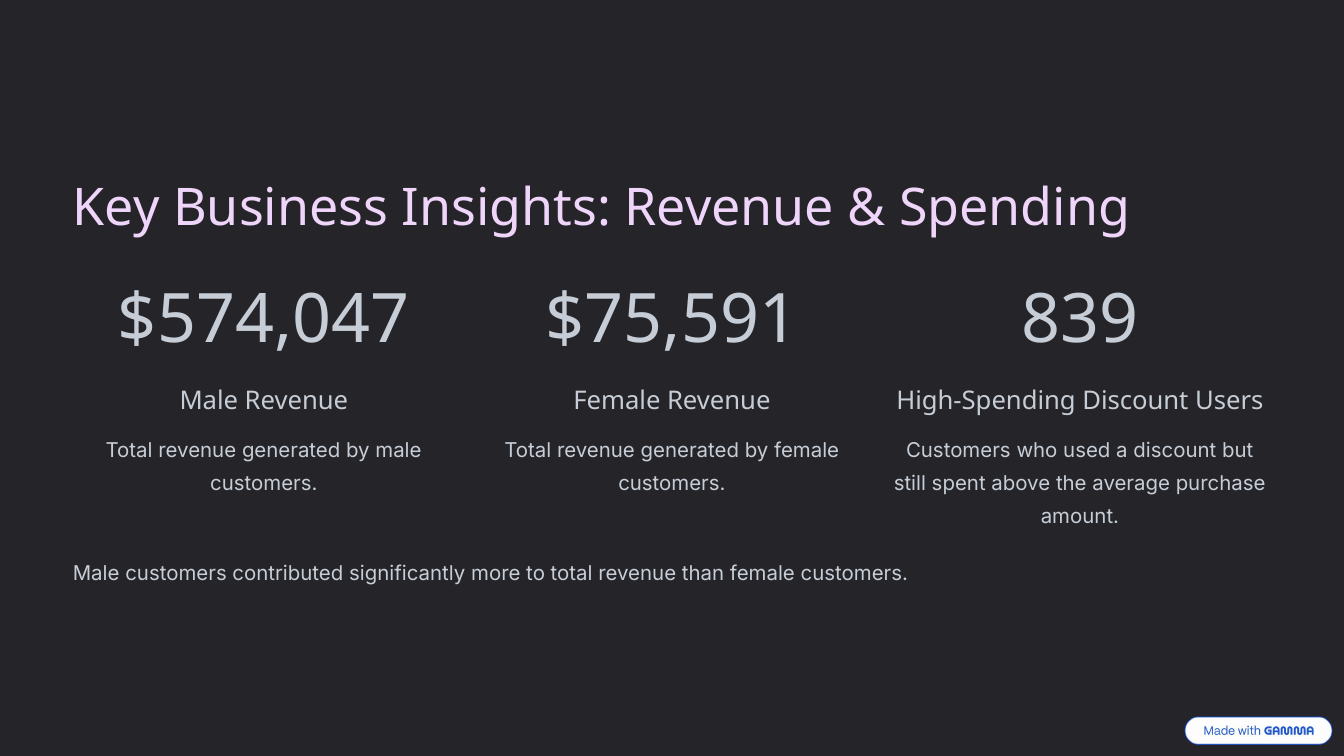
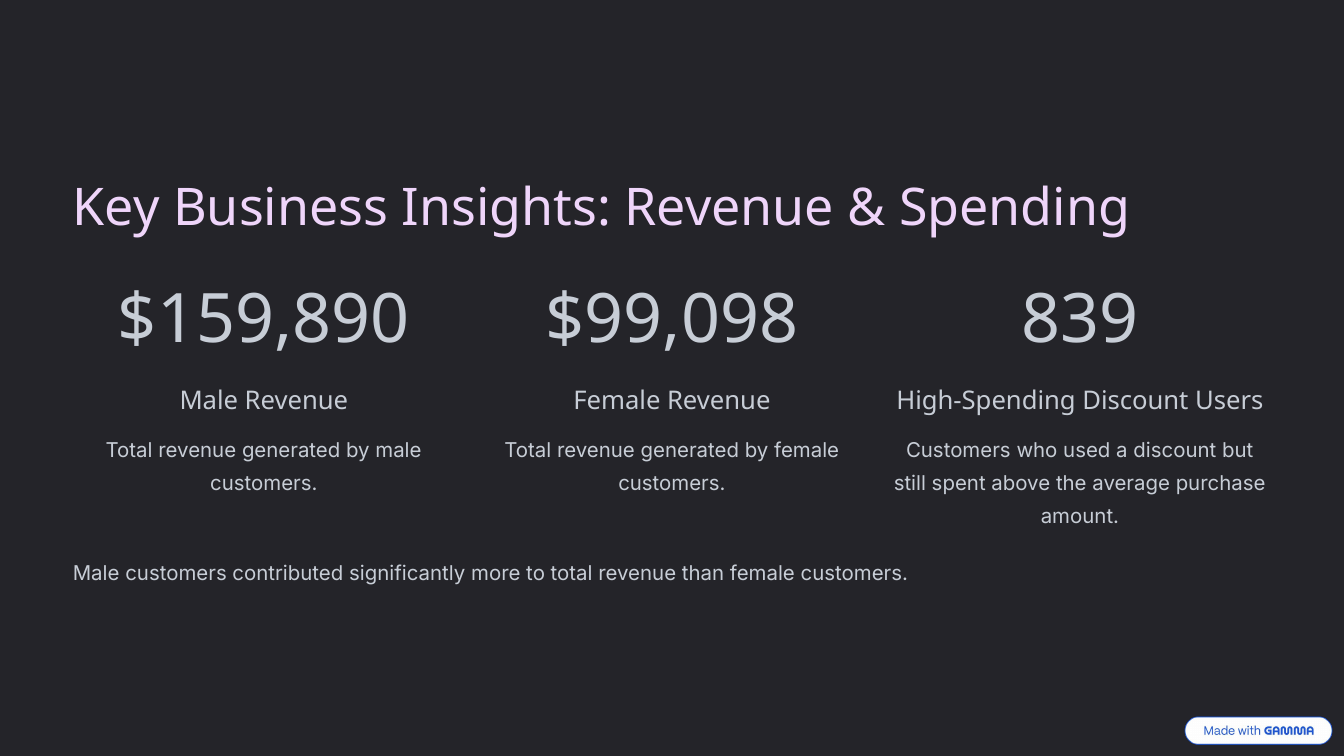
$574,047: $574,047 -> $159,890
$75,591: $75,591 -> $99,098
